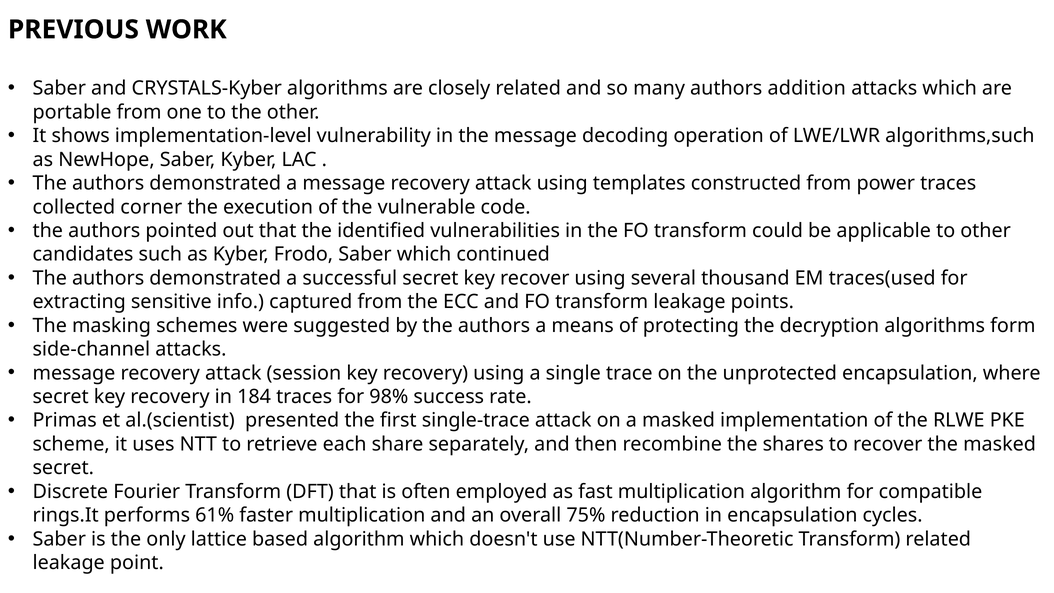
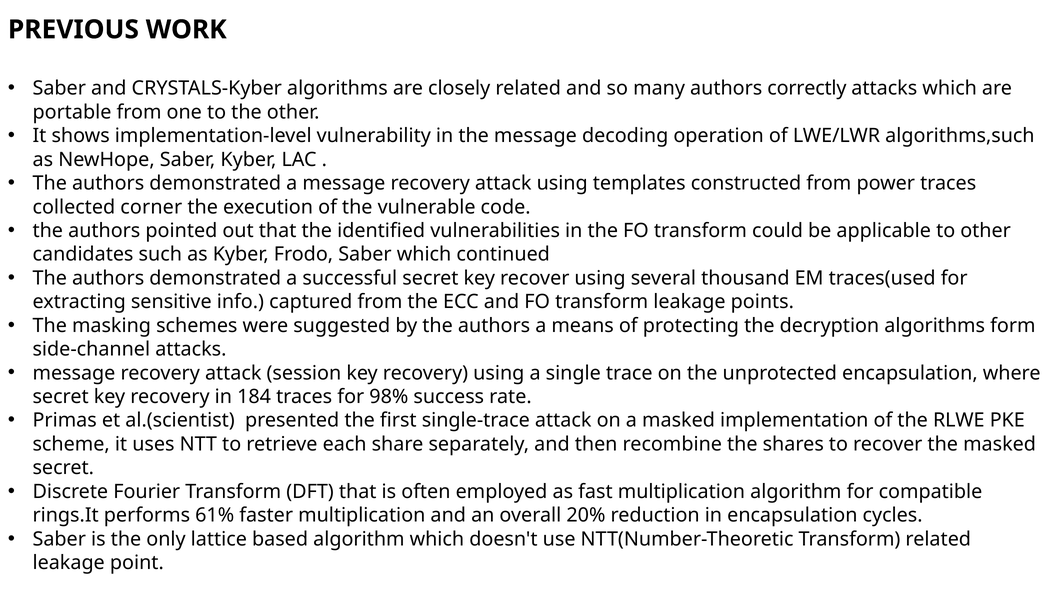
addition: addition -> correctly
75%: 75% -> 20%
